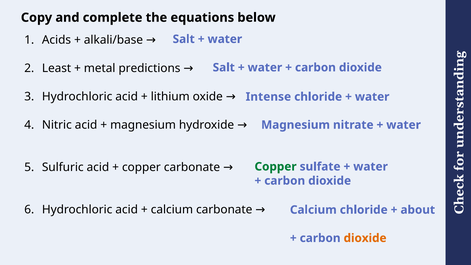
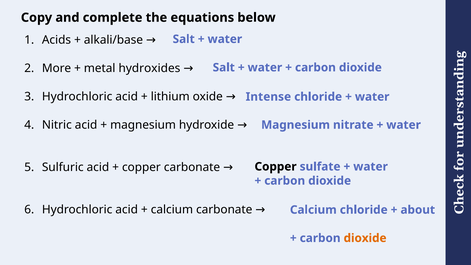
Least: Least -> More
predictions: predictions -> hydroxides
Copper at (276, 167) colour: green -> black
